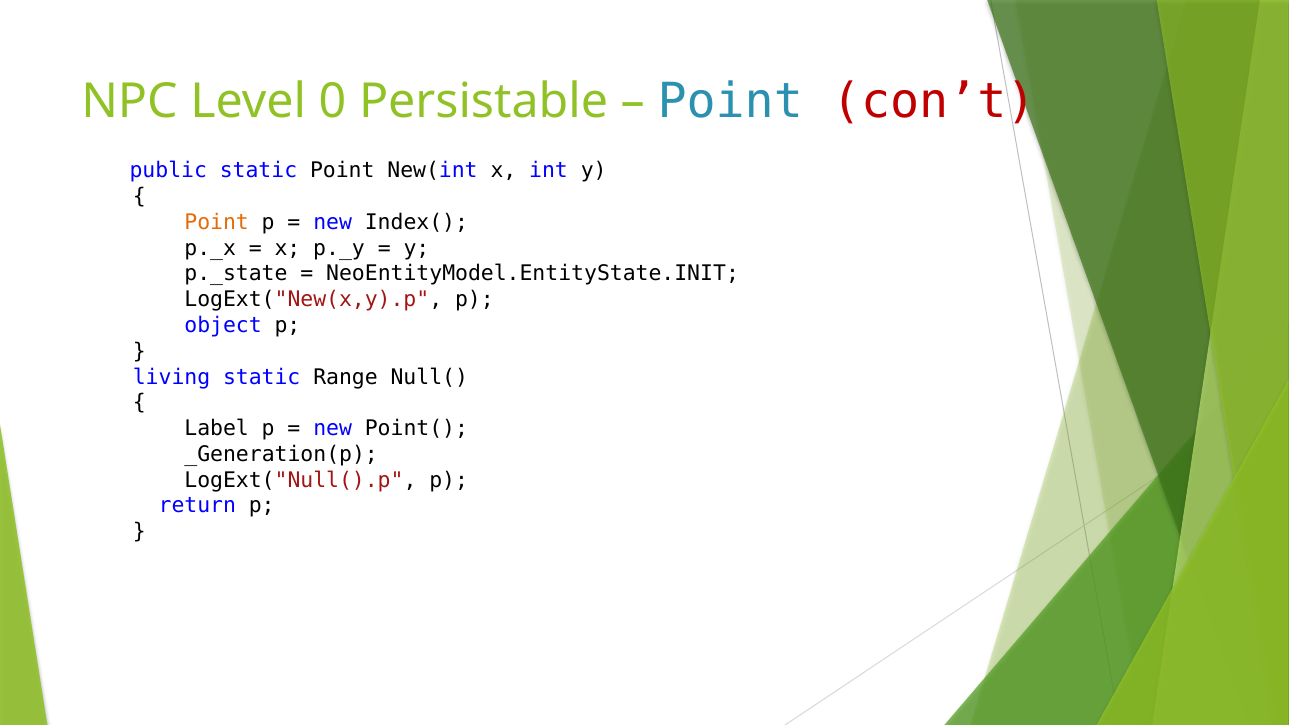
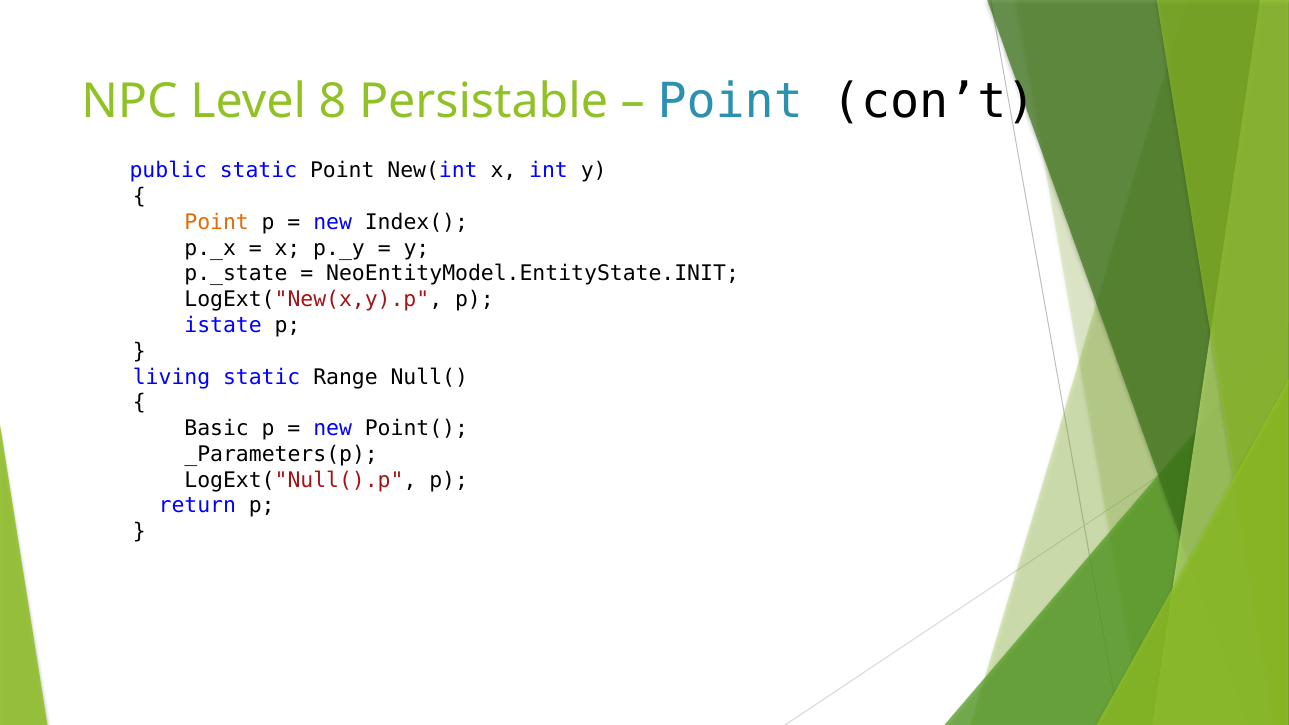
0: 0 -> 8
con’t colour: red -> black
object: object -> istate
Label: Label -> Basic
_Generation(p: _Generation(p -> _Parameters(p
